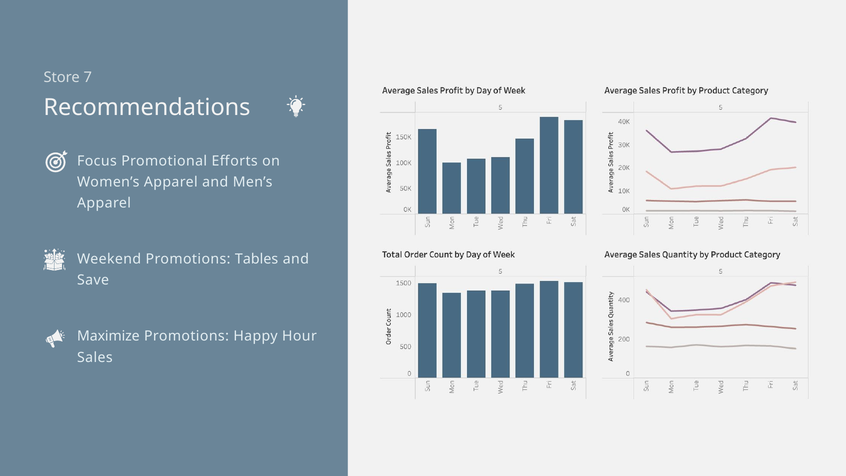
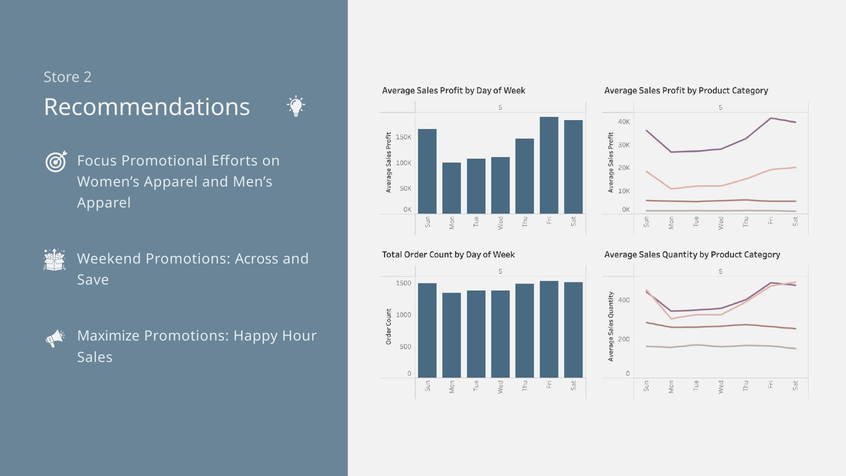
7: 7 -> 2
Tables: Tables -> Across
